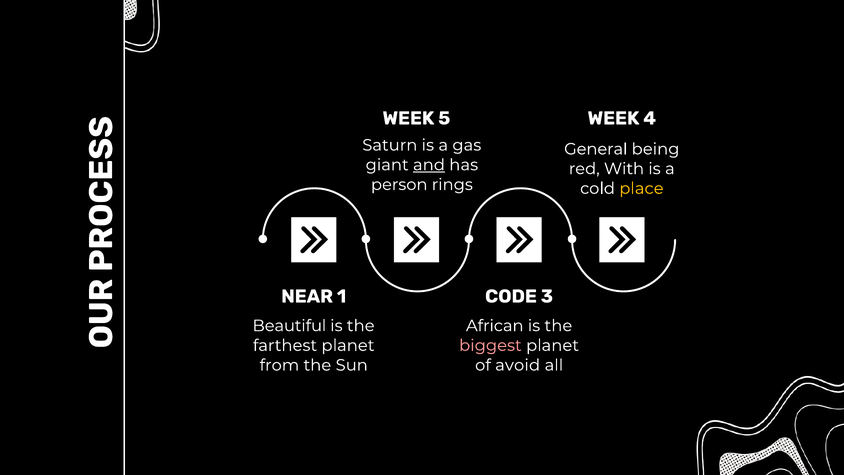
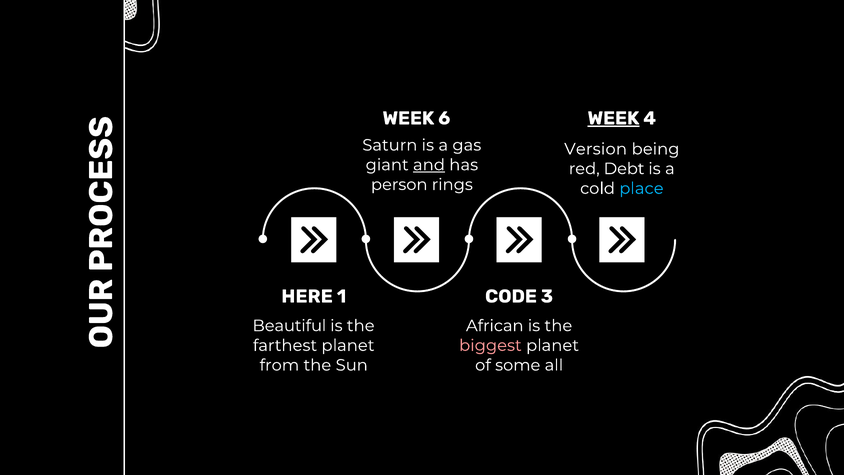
5: 5 -> 6
WEEK at (613, 118) underline: none -> present
General: General -> Version
With: With -> Debt
place colour: yellow -> light blue
NEAR: NEAR -> HERE
avoid: avoid -> some
